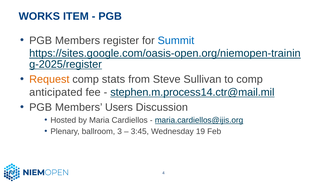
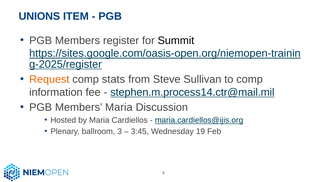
WORKS: WORKS -> UNIONS
Summit colour: blue -> black
anticipated: anticipated -> information
Members Users: Users -> Maria
